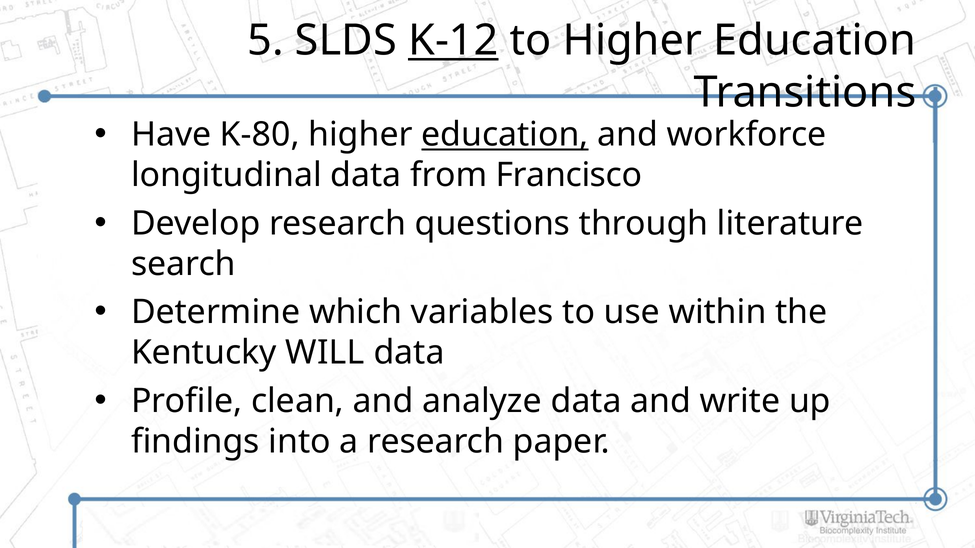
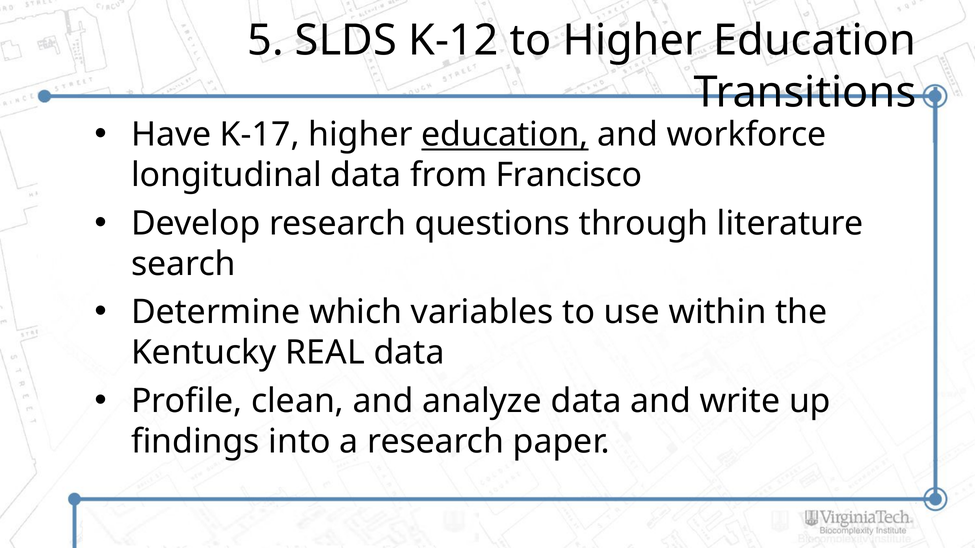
K-12 underline: present -> none
K-80: K-80 -> K-17
WILL: WILL -> REAL
